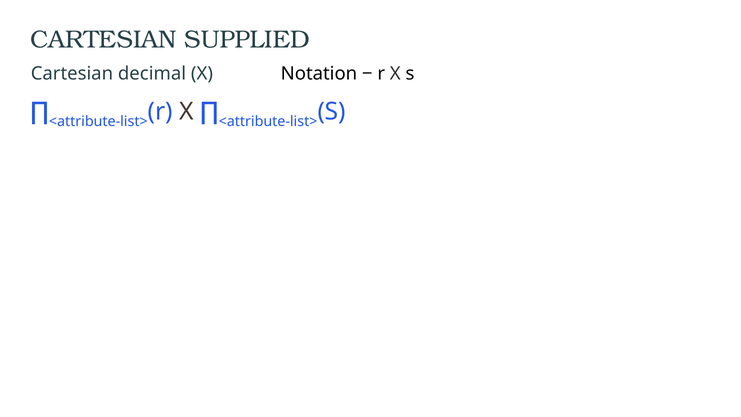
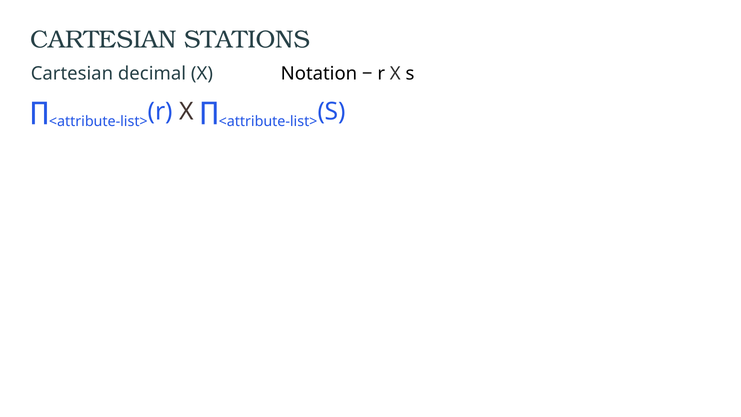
SUPPLIED: SUPPLIED -> STATIONS
